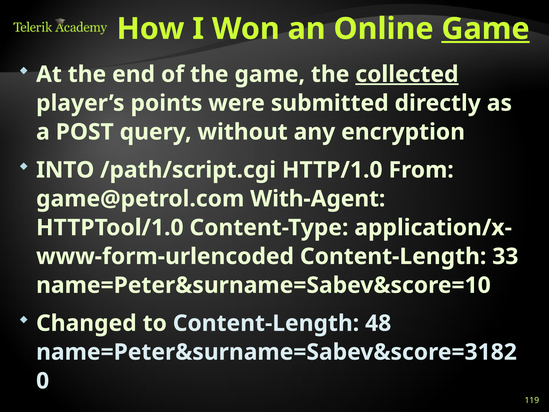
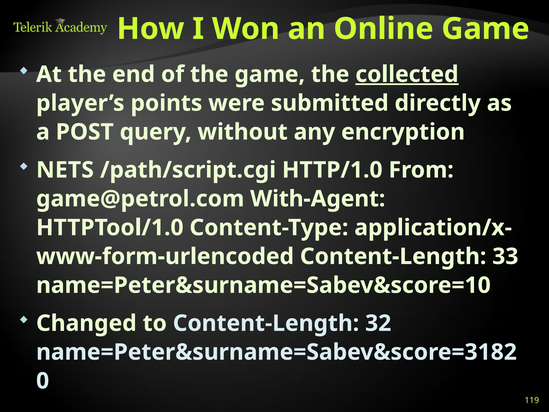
Game at (486, 29) underline: present -> none
INTO: INTO -> NETS
48: 48 -> 32
